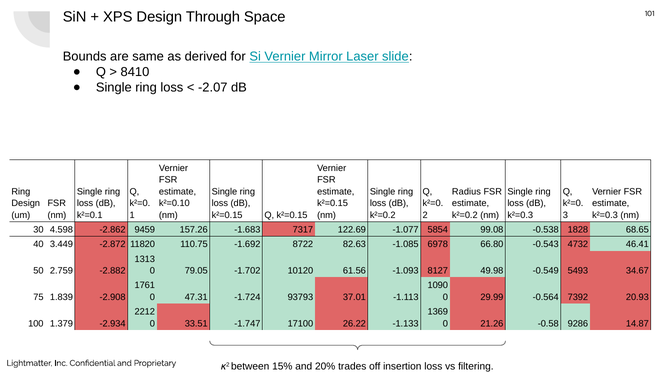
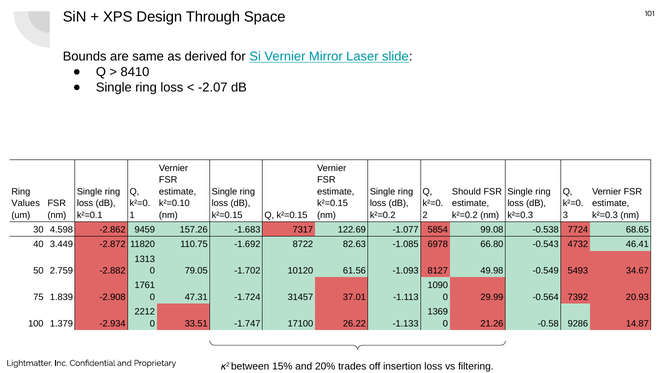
Radius: Radius -> Should
Design at (26, 203): Design -> Values
1828: 1828 -> 7724
93793: 93793 -> 31457
